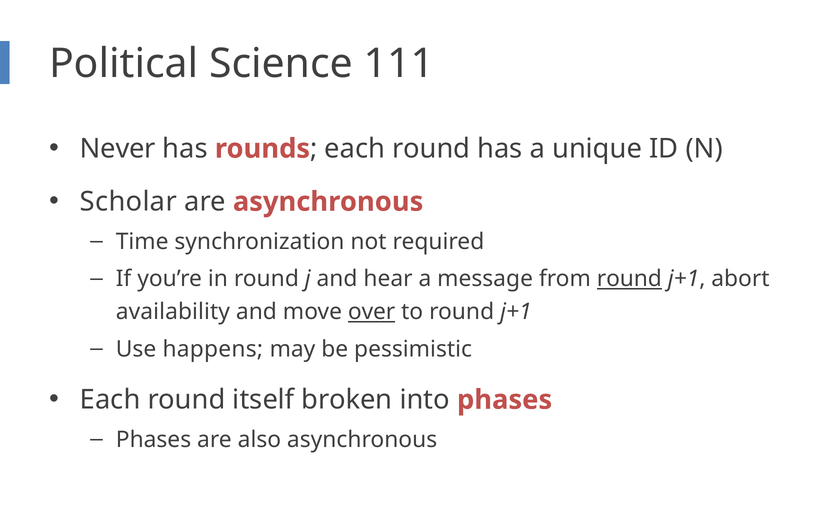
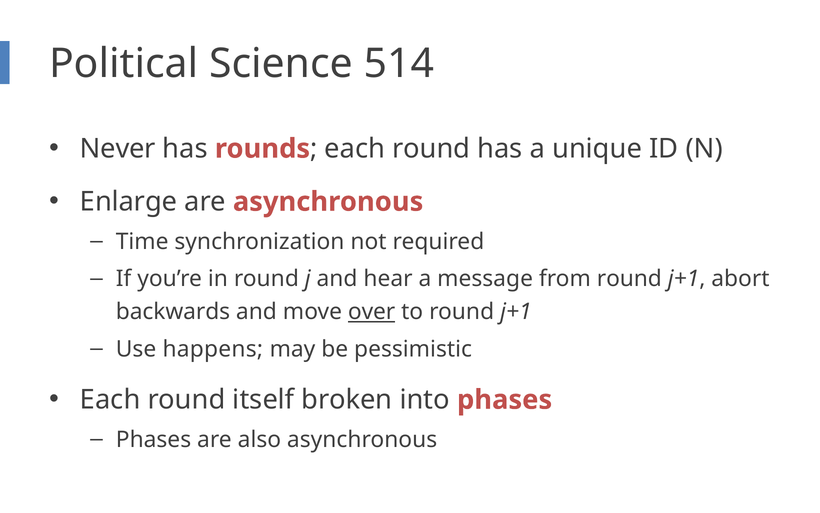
111: 111 -> 514
Scholar: Scholar -> Enlarge
round at (629, 279) underline: present -> none
availability: availability -> backwards
